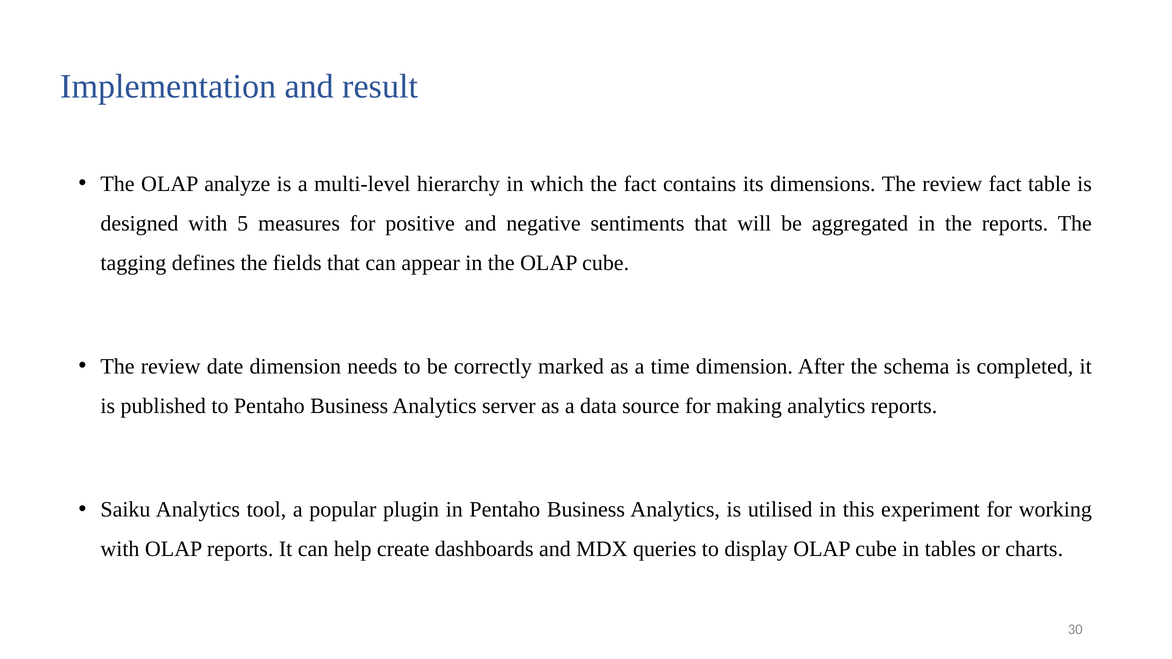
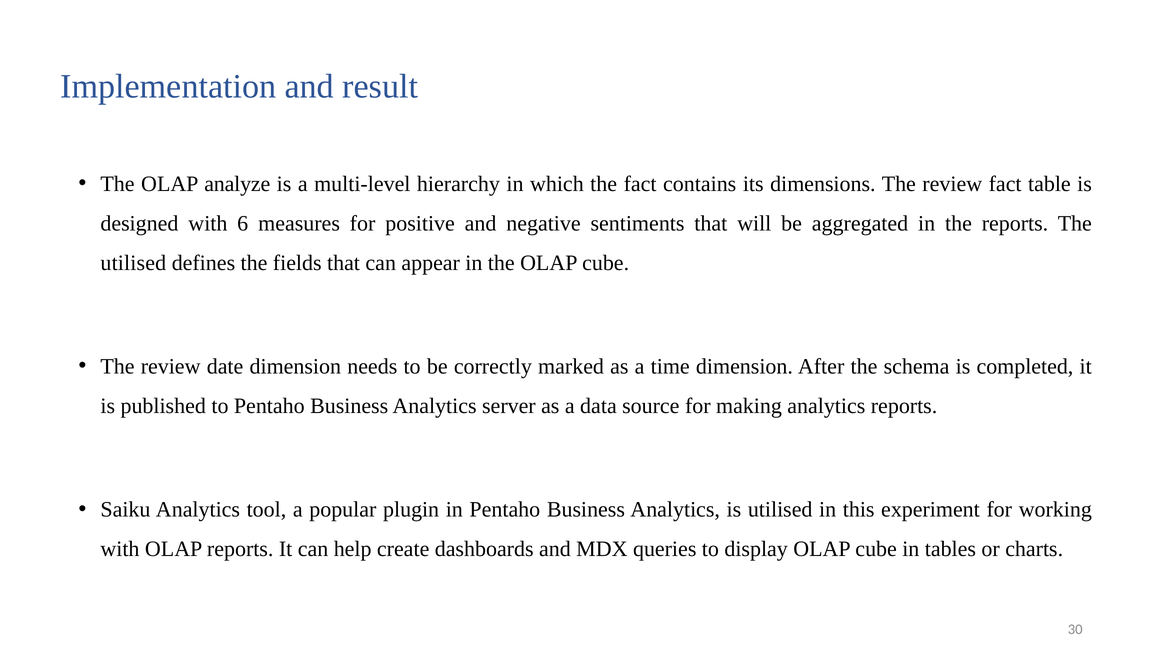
5: 5 -> 6
tagging at (133, 263): tagging -> utilised
